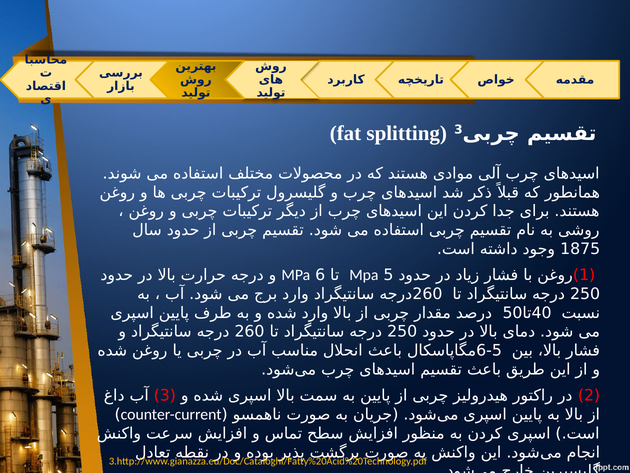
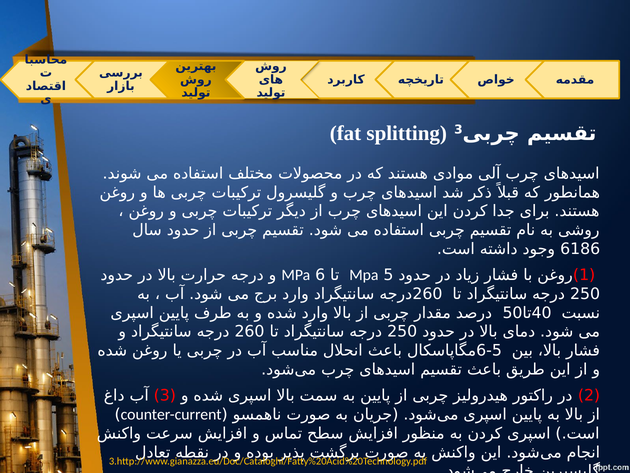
1875: 1875 -> 6186
